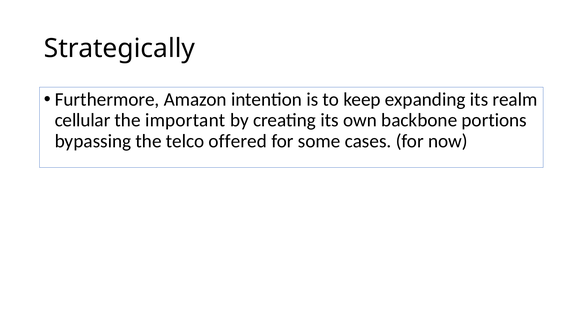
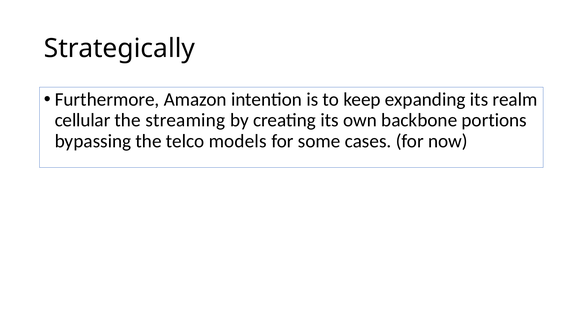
important: important -> streaming
offered: offered -> models
